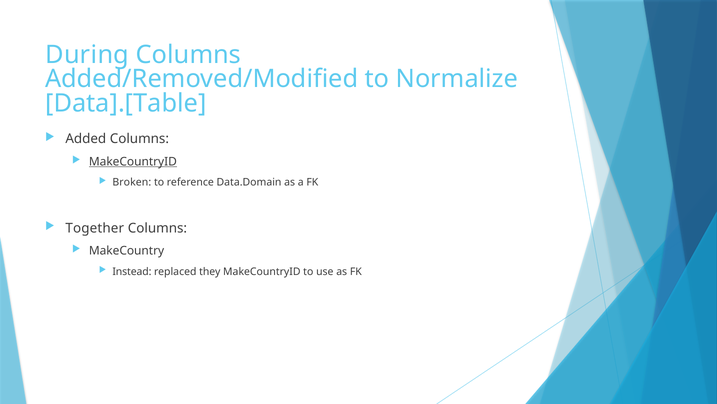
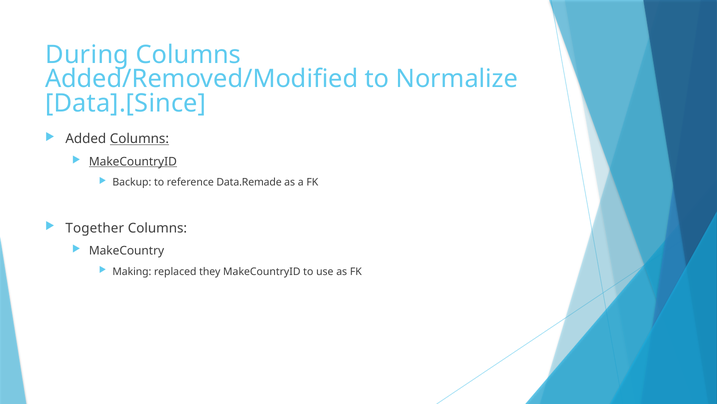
Data].[Table: Data].[Table -> Data].[Since
Columns at (139, 139) underline: none -> present
Broken: Broken -> Backup
Data.Domain: Data.Domain -> Data.Remade
Instead: Instead -> Making
